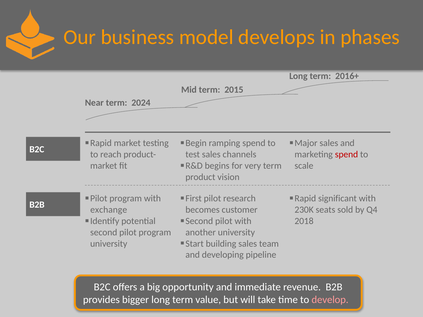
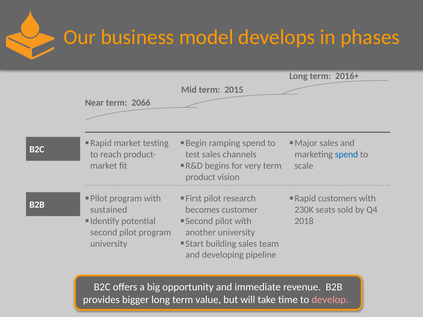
2024: 2024 -> 2066
spend at (347, 155) colour: red -> blue
significant: significant -> customers
exchange: exchange -> sustained
